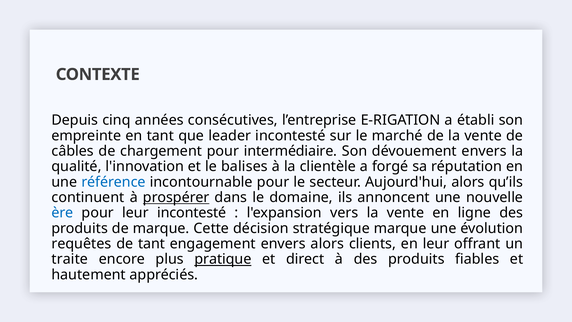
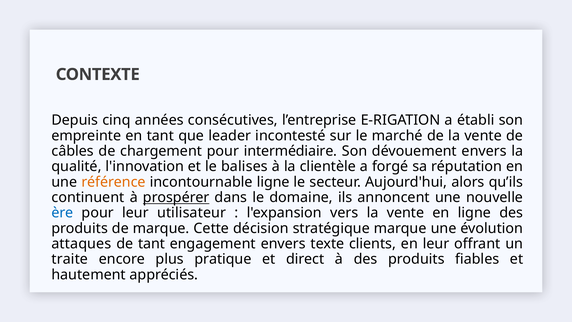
référence colour: blue -> orange
incontournable pour: pour -> ligne
leur incontesté: incontesté -> utilisateur
requêtes: requêtes -> attaques
envers alors: alors -> texte
pratique underline: present -> none
